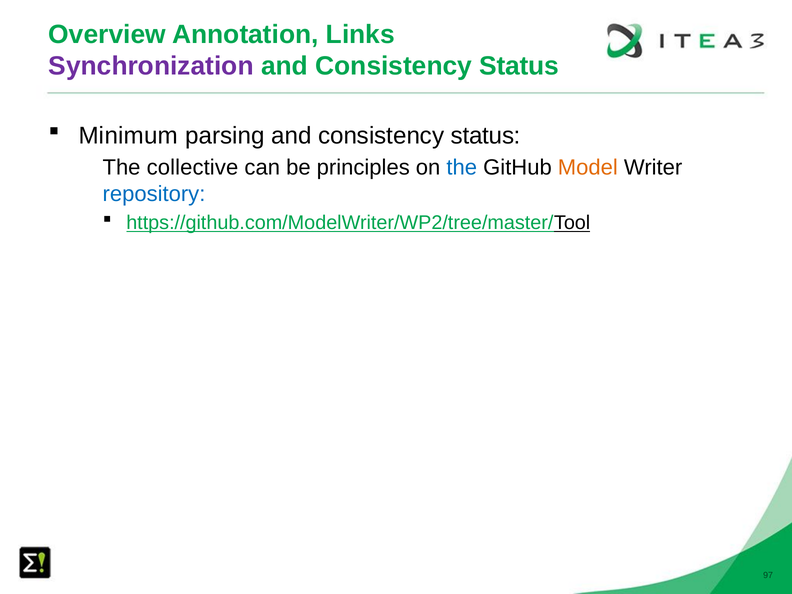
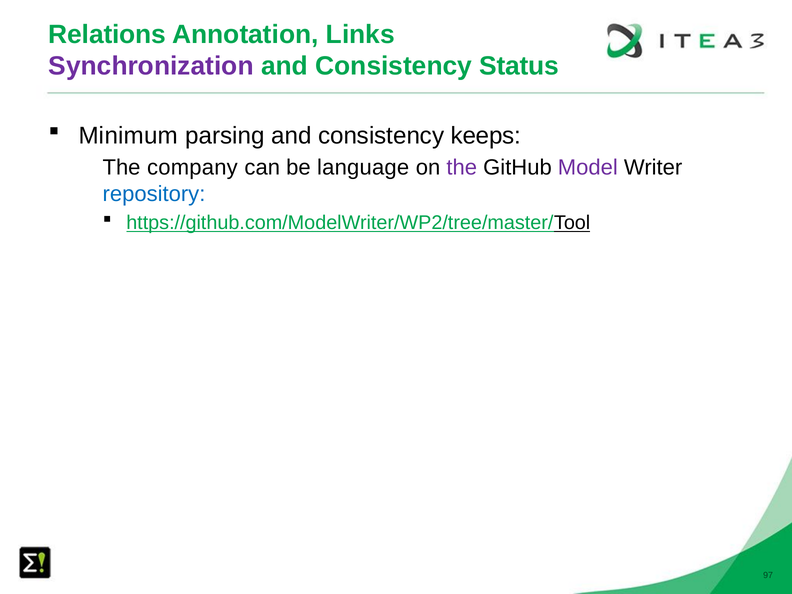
Overview: Overview -> Relations
parsing and consistency status: status -> keeps
collective: collective -> company
principles: principles -> language
the at (462, 168) colour: blue -> purple
Model colour: orange -> purple
